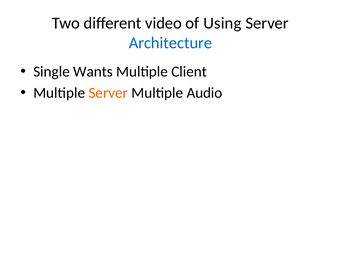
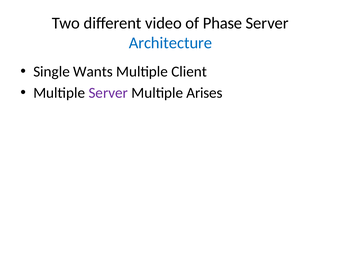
Using: Using -> Phase
Server at (108, 93) colour: orange -> purple
Audio: Audio -> Arises
